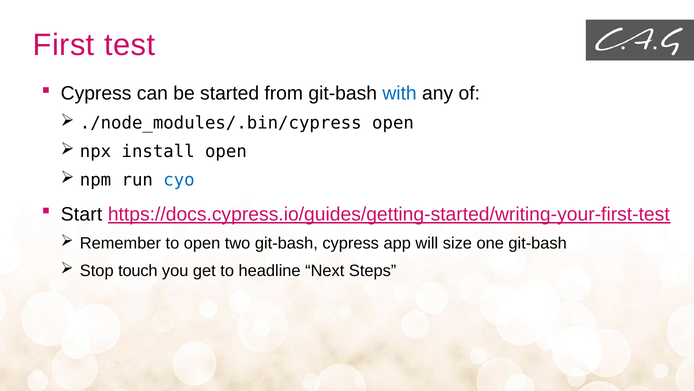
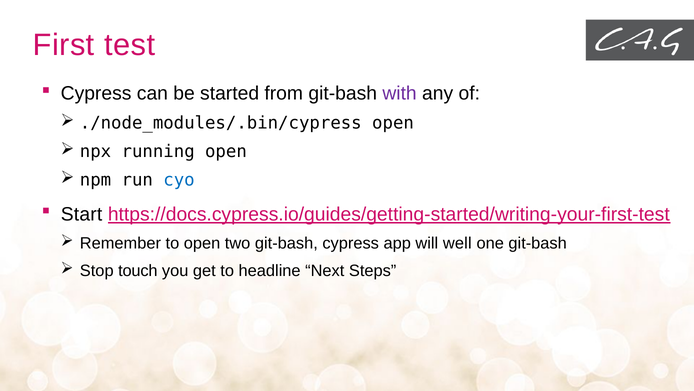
with colour: blue -> purple
install: install -> running
size: size -> well
